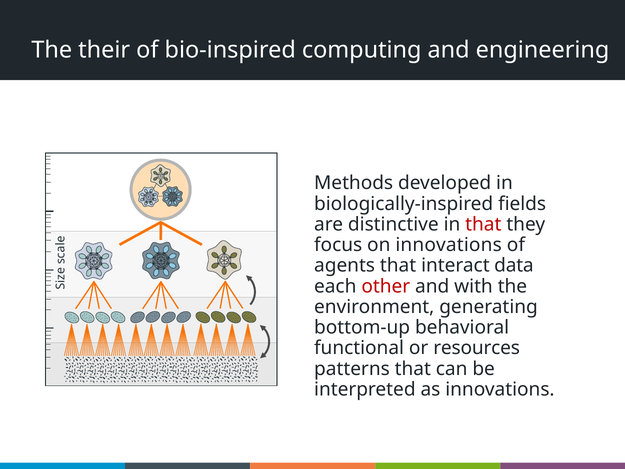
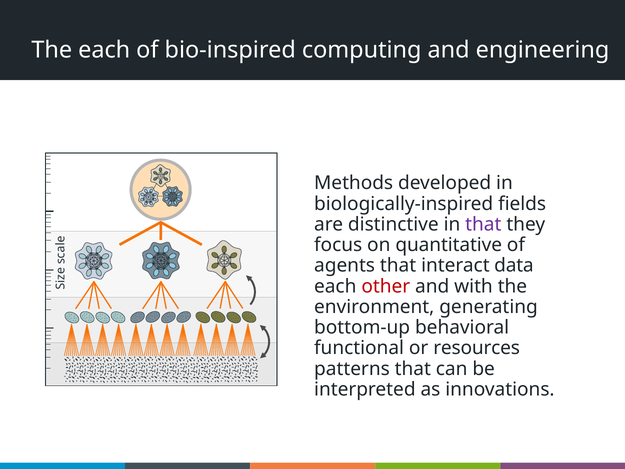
The their: their -> each
that at (483, 224) colour: red -> purple
on innovations: innovations -> quantitative
